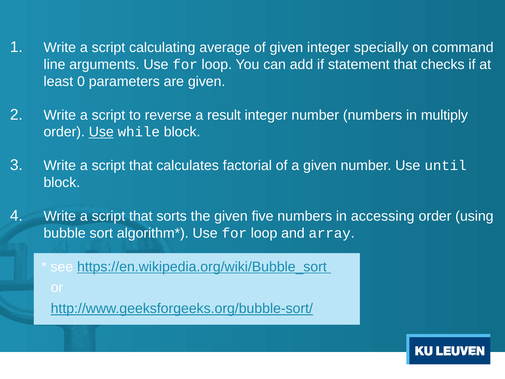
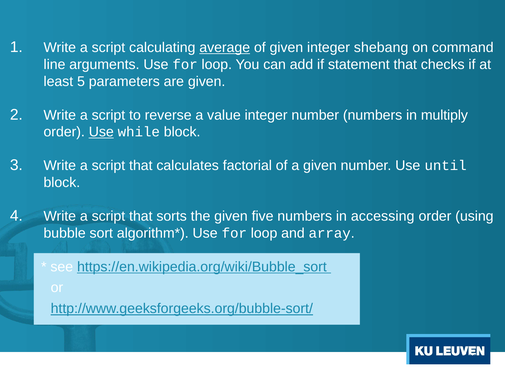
average underline: none -> present
specially: specially -> shebang
0: 0 -> 5
result: result -> value
